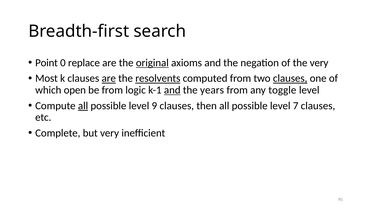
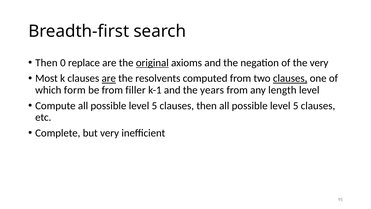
Point at (47, 63): Point -> Then
resolvents underline: present -> none
open: open -> form
logic: logic -> filler
and at (172, 90) underline: present -> none
toggle: toggle -> length
all at (83, 106) underline: present -> none
9 at (154, 106): 9 -> 5
7 at (296, 106): 7 -> 5
